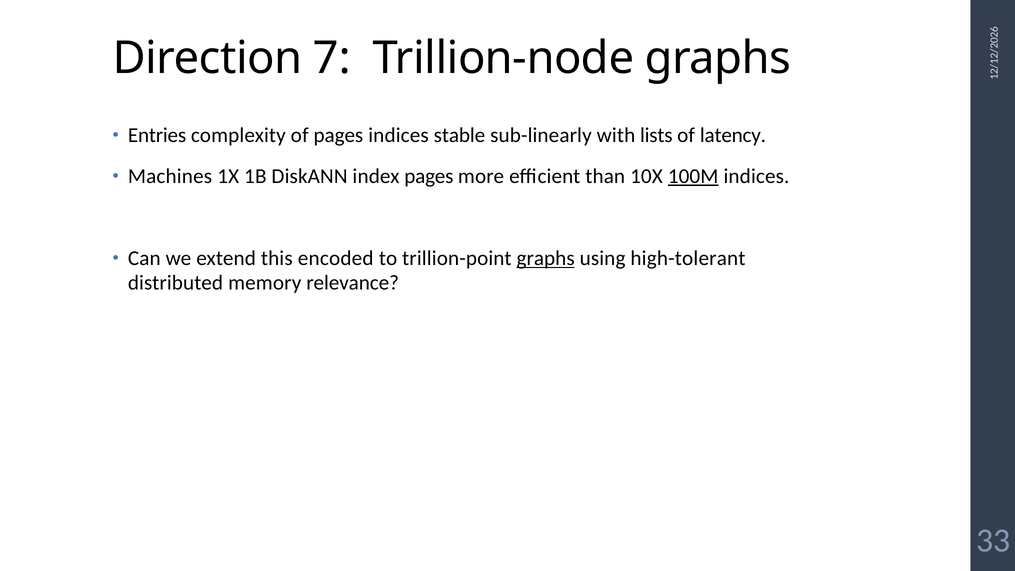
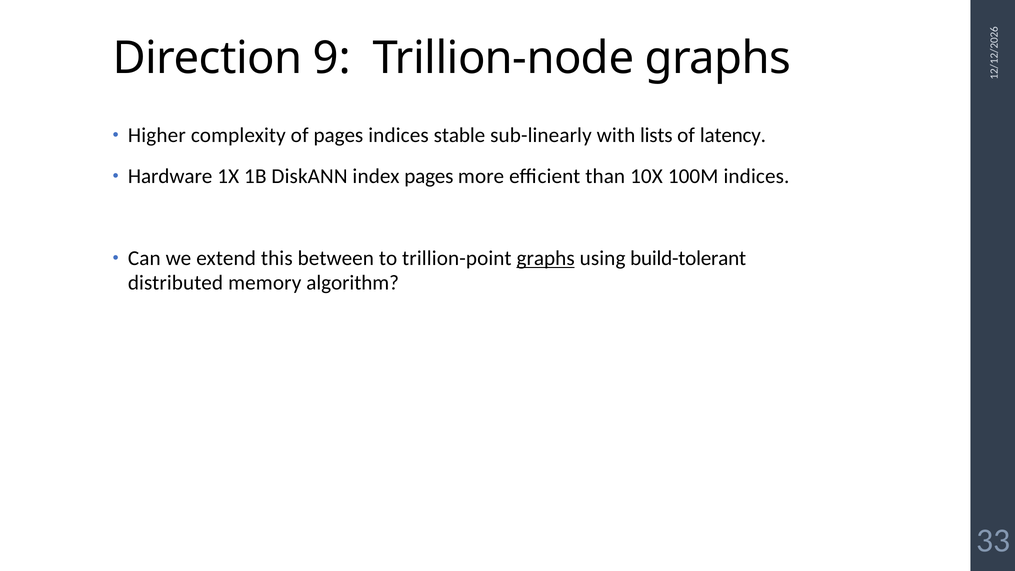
7: 7 -> 9
Entries: Entries -> Higher
Machines: Machines -> Hardware
100M underline: present -> none
encoded: encoded -> between
high-tolerant: high-tolerant -> build-tolerant
relevance: relevance -> algorithm
